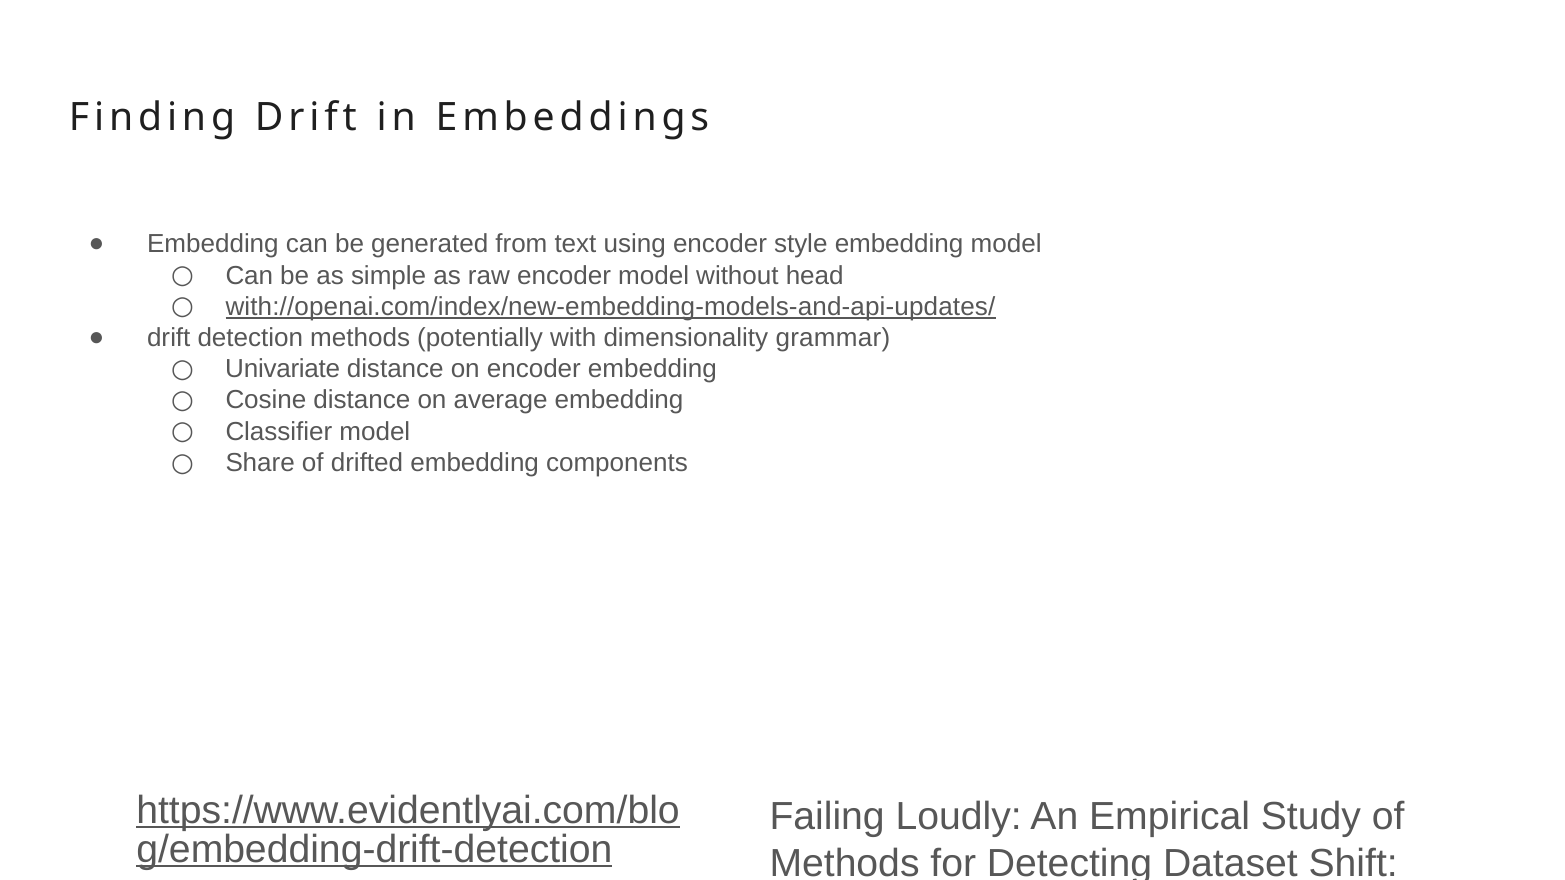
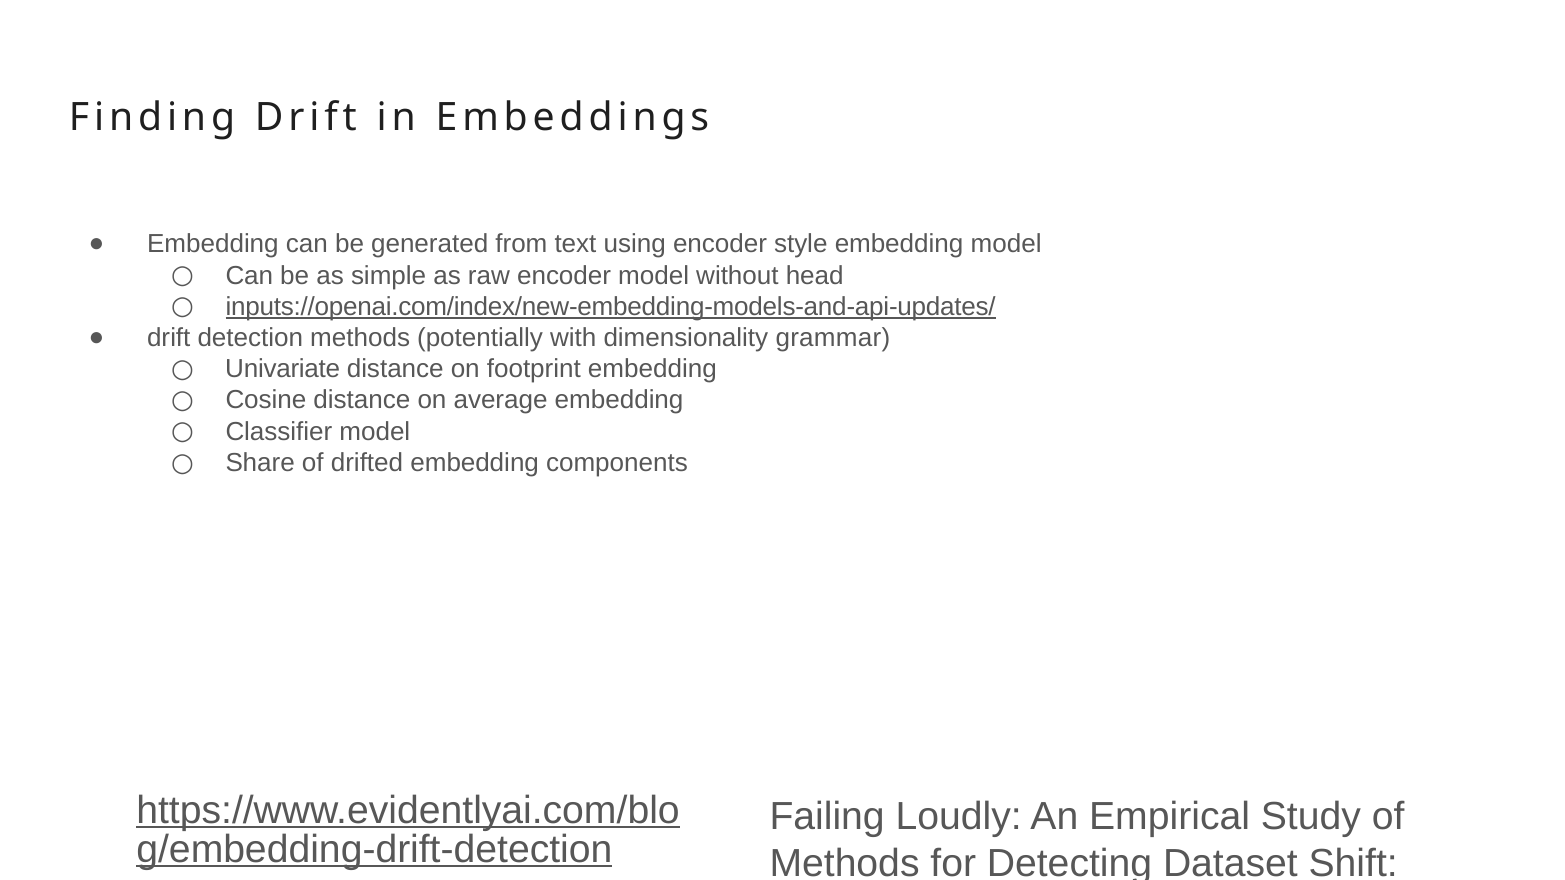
with://openai.com/index/new-embedding-models-and-api-updates/: with://openai.com/index/new-embedding-models-and-api-updates/ -> inputs://openai.com/index/new-embedding-models-and-api-updates/
on encoder: encoder -> footprint
